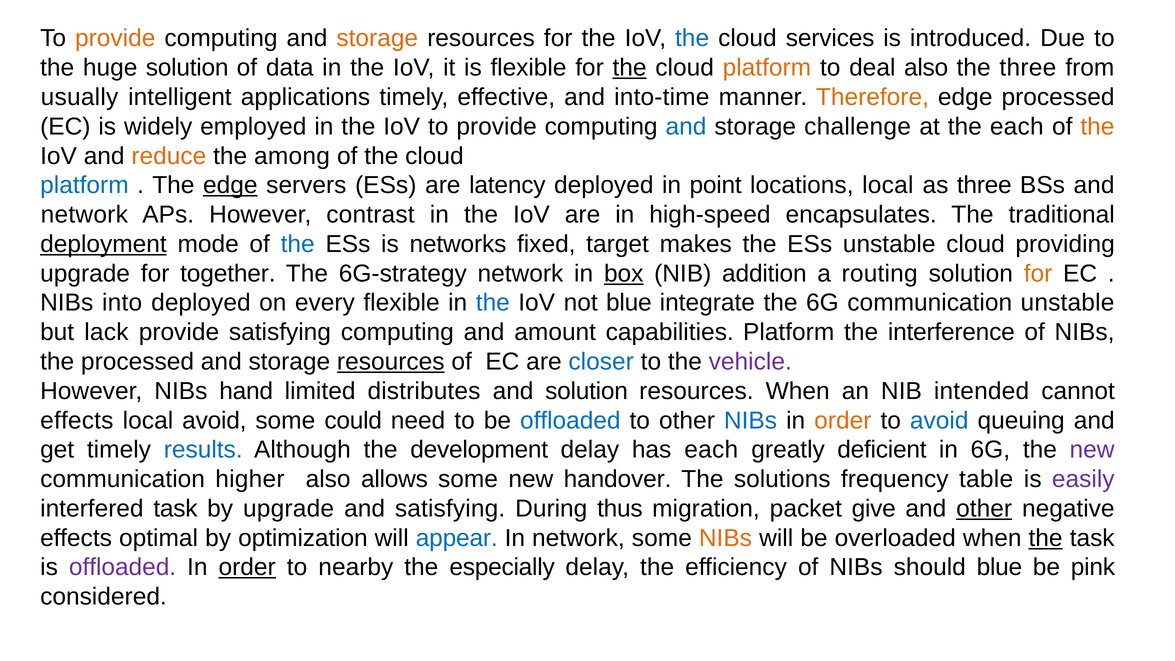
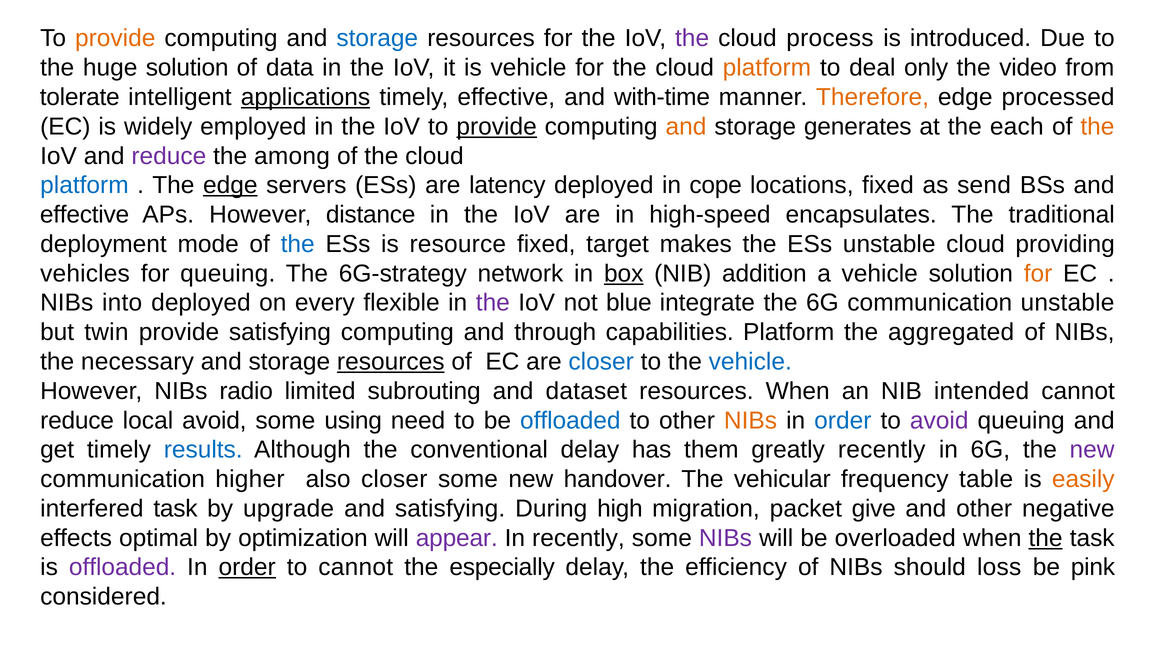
storage at (377, 38) colour: orange -> blue
the at (692, 38) colour: blue -> purple
services: services -> process
is flexible: flexible -> vehicle
the at (630, 68) underline: present -> none
deal also: also -> only
the three: three -> video
usually: usually -> tolerate
applications underline: none -> present
into-time: into-time -> with-time
provide at (497, 127) underline: none -> present
and at (686, 127) colour: blue -> orange
challenge: challenge -> generates
reduce at (169, 156) colour: orange -> purple
point: point -> cope
locations local: local -> fixed
as three: three -> send
network at (84, 215): network -> effective
contrast: contrast -> distance
deployment underline: present -> none
networks: networks -> resource
upgrade at (85, 273): upgrade -> vehicles
for together: together -> queuing
a routing: routing -> vehicle
the at (493, 303) colour: blue -> purple
lack: lack -> twin
amount: amount -> through
interference: interference -> aggregated
the processed: processed -> necessary
vehicle at (750, 362) colour: purple -> blue
hand: hand -> radio
distributes: distributes -> subrouting
and solution: solution -> dataset
effects at (77, 420): effects -> reduce
could: could -> using
NIBs at (751, 420) colour: blue -> orange
order at (843, 420) colour: orange -> blue
avoid at (939, 420) colour: blue -> purple
development: development -> conventional
has each: each -> them
greatly deficient: deficient -> recently
also allows: allows -> closer
solutions: solutions -> vehicular
easily colour: purple -> orange
thus: thus -> high
other at (984, 509) underline: present -> none
appear colour: blue -> purple
In network: network -> recently
NIBs at (725, 538) colour: orange -> purple
to nearby: nearby -> cannot
should blue: blue -> loss
